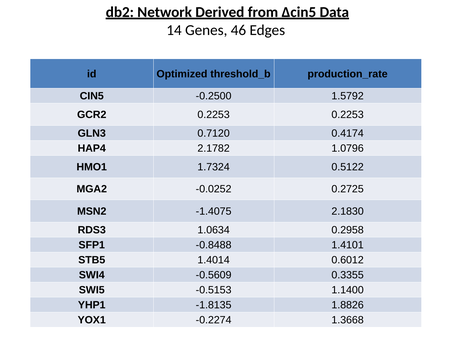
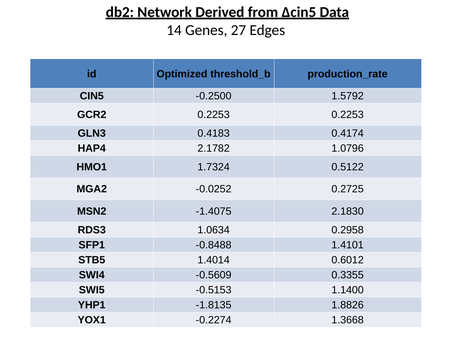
46: 46 -> 27
0.7120: 0.7120 -> 0.4183
